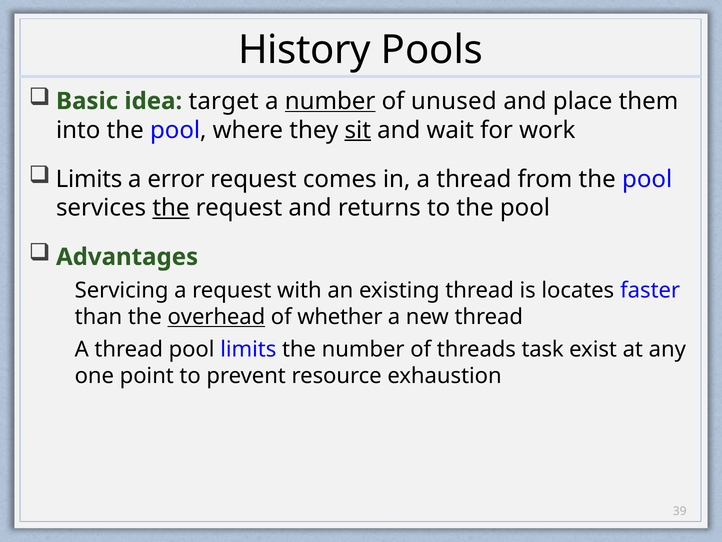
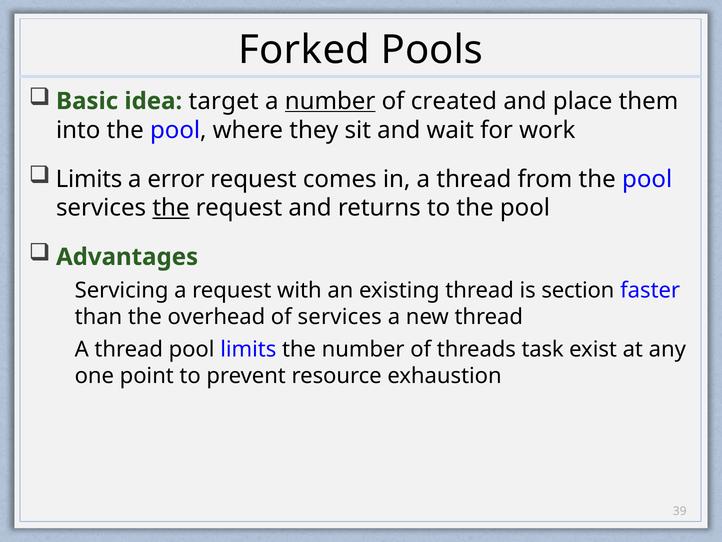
History: History -> Forked
unused: unused -> created
sit underline: present -> none
locates: locates -> section
overhead underline: present -> none
of whether: whether -> services
